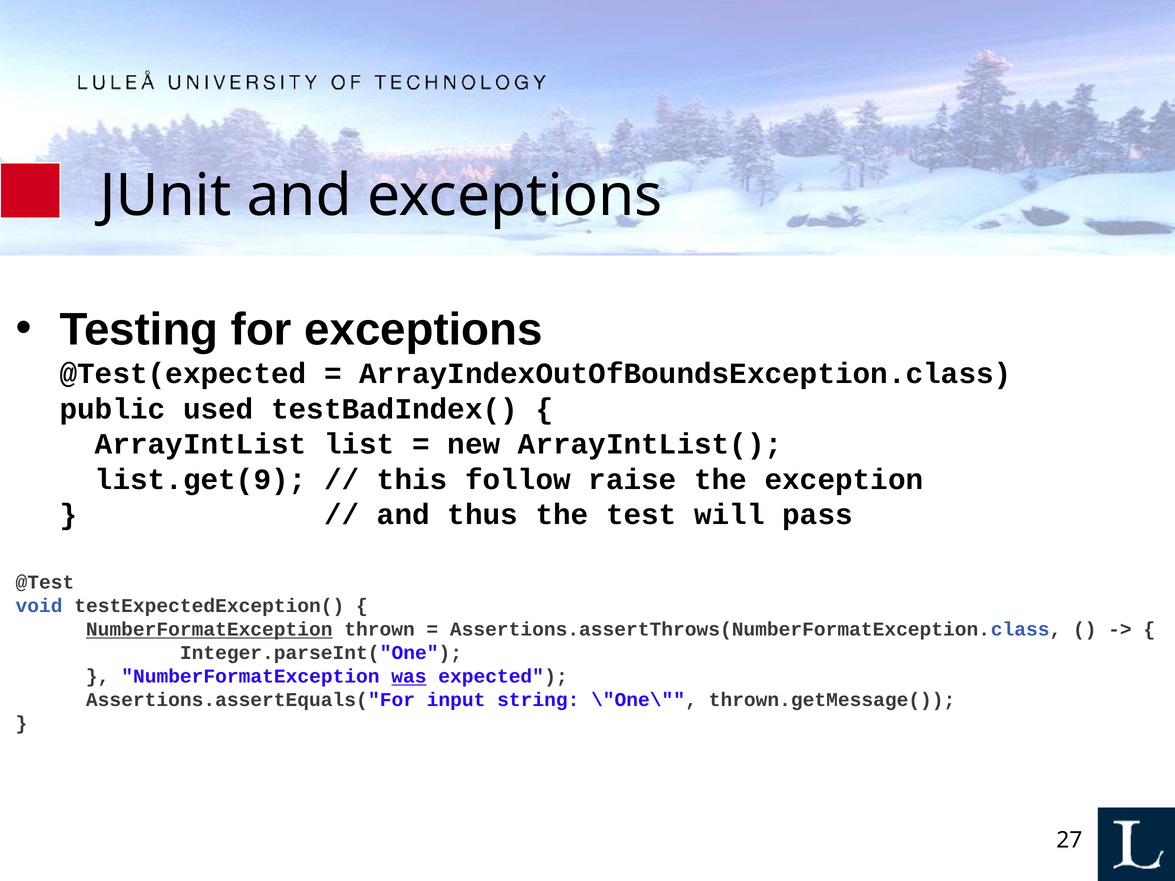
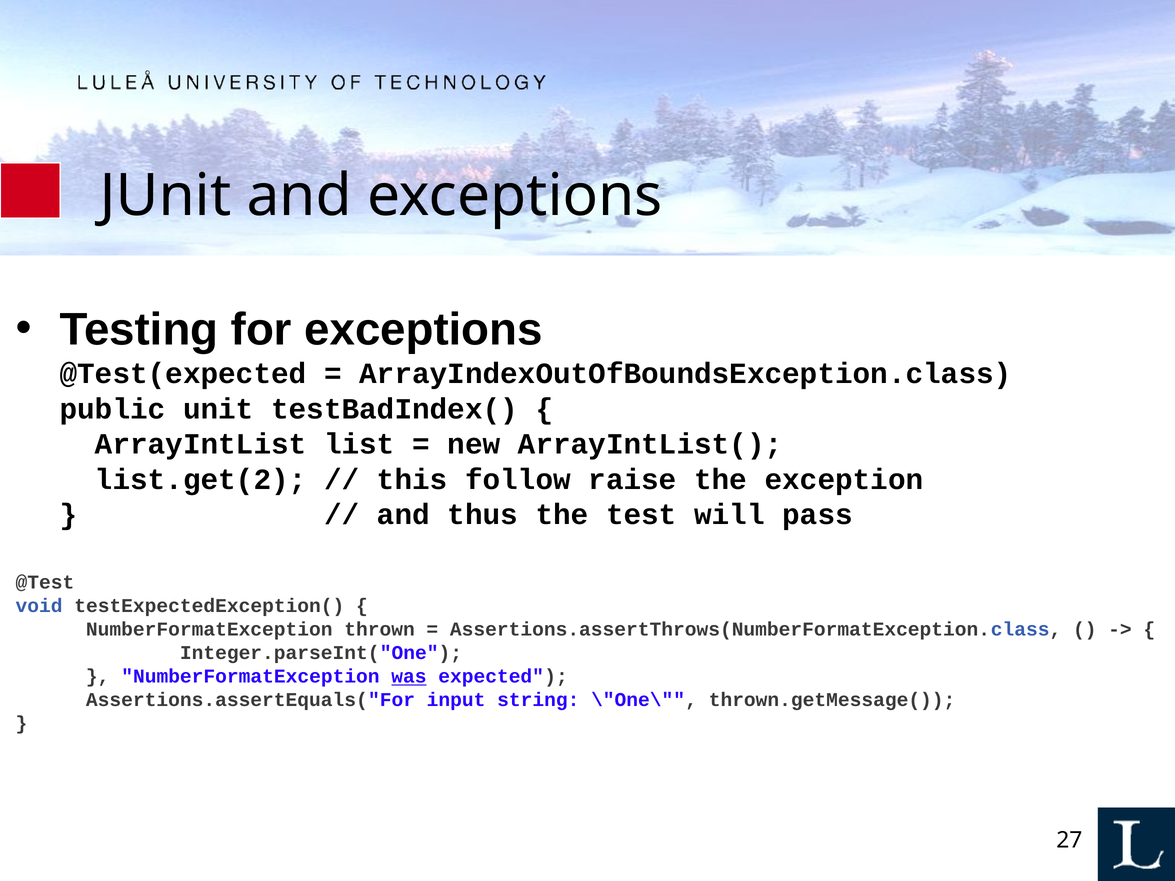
used: used -> unit
list.get(9: list.get(9 -> list.get(2
NumberFormatException at (209, 630) underline: present -> none
